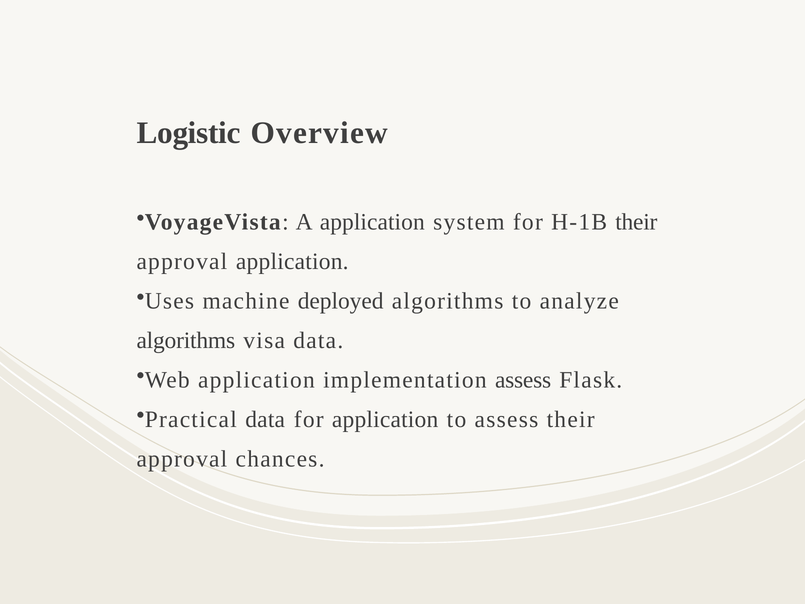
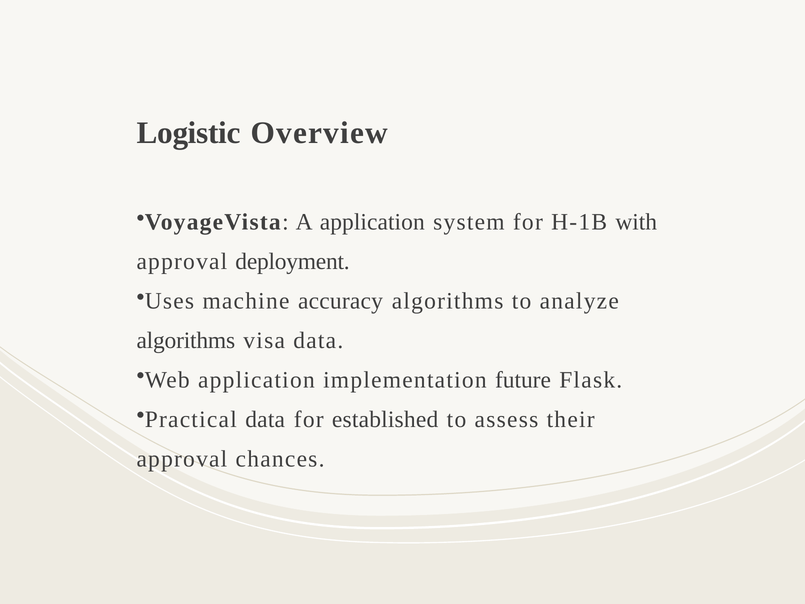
H-1B their: their -> with
approval application: application -> deployment
deployed: deployed -> accuracy
implementation assess: assess -> future
for application: application -> established
